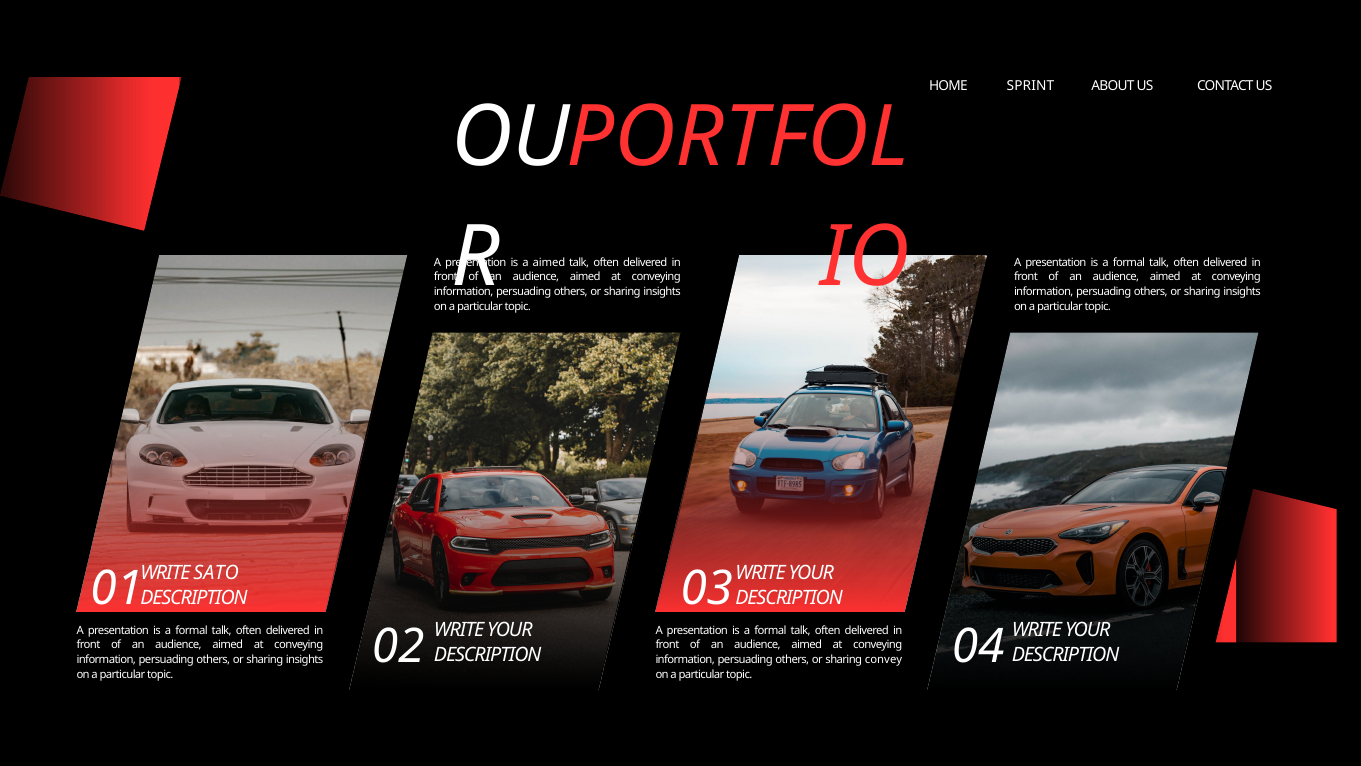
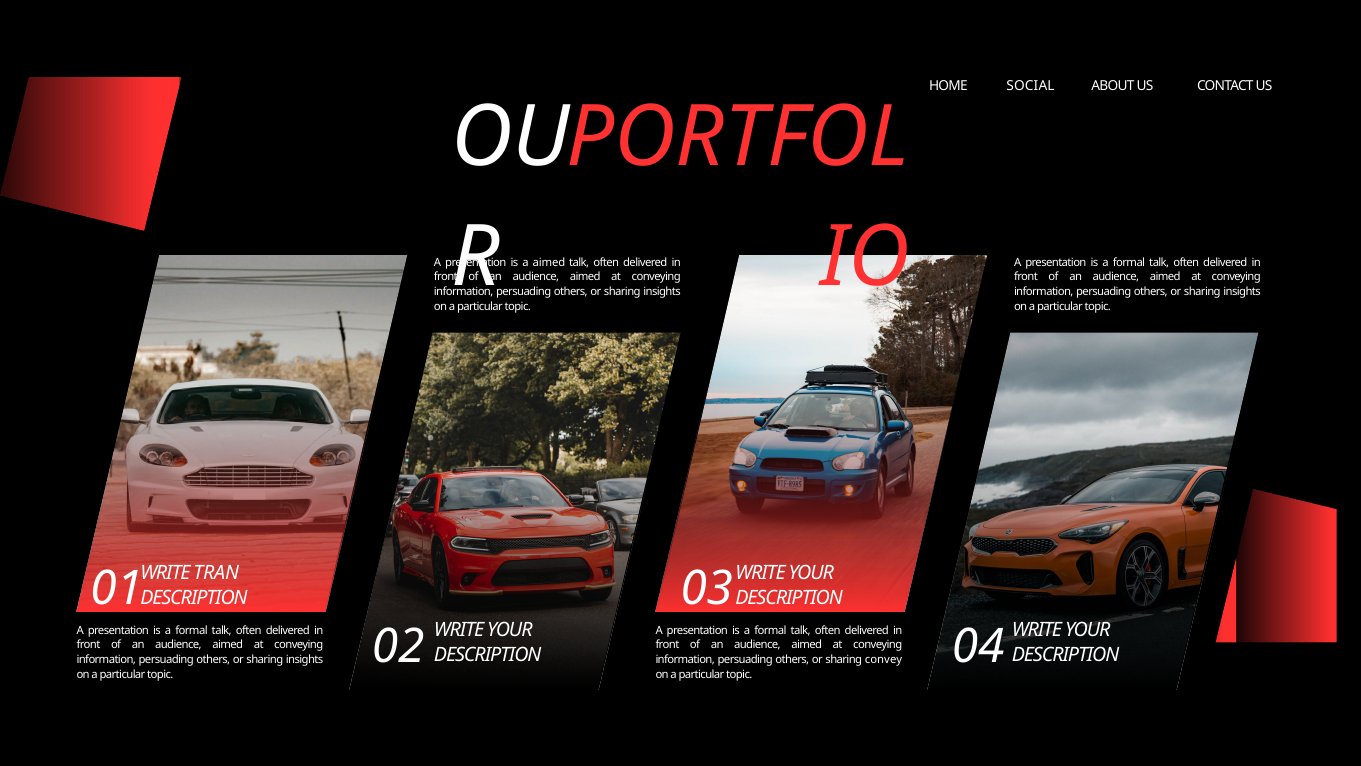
SPRINT: SPRINT -> SOCIAL
SATO: SATO -> TRAN
